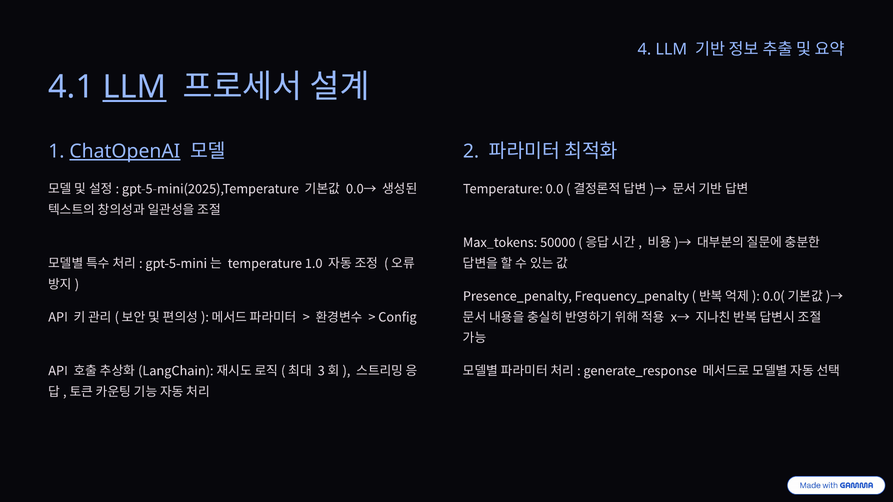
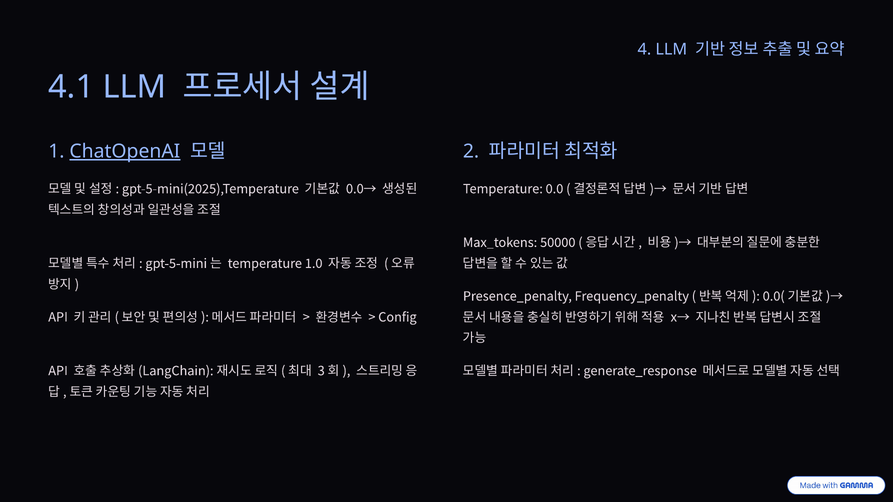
LLM at (135, 87) underline: present -> none
